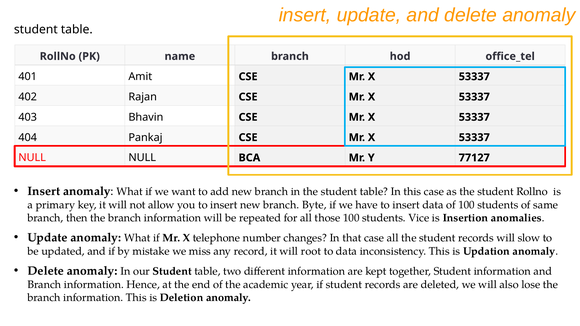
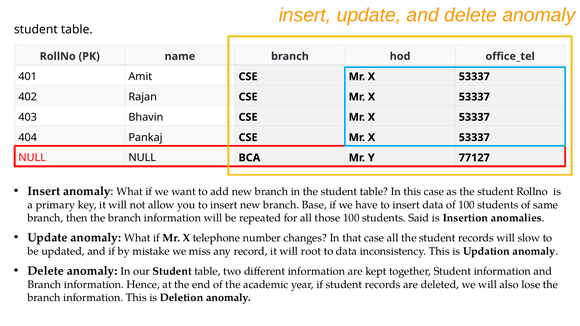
Byte: Byte -> Base
Vice: Vice -> Said
